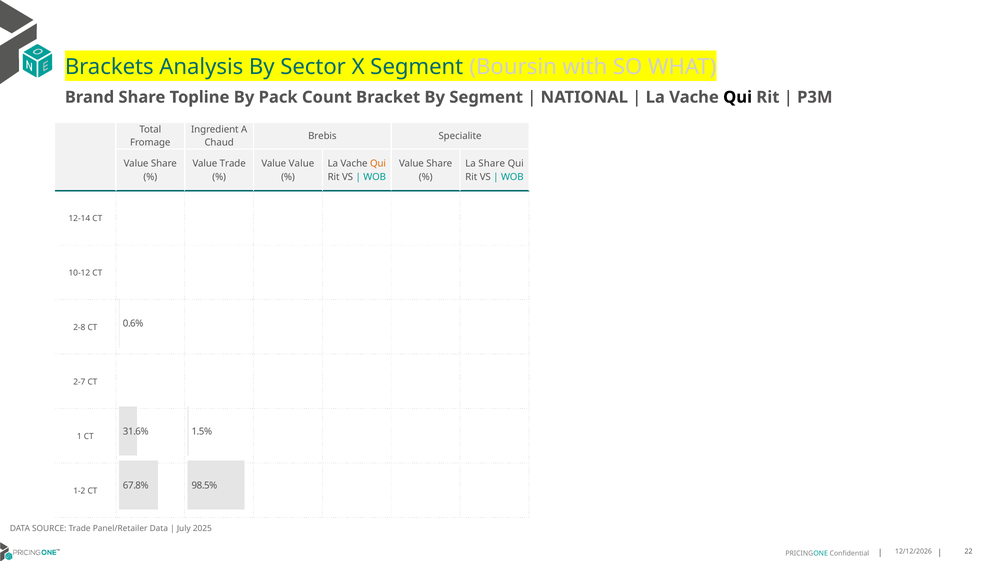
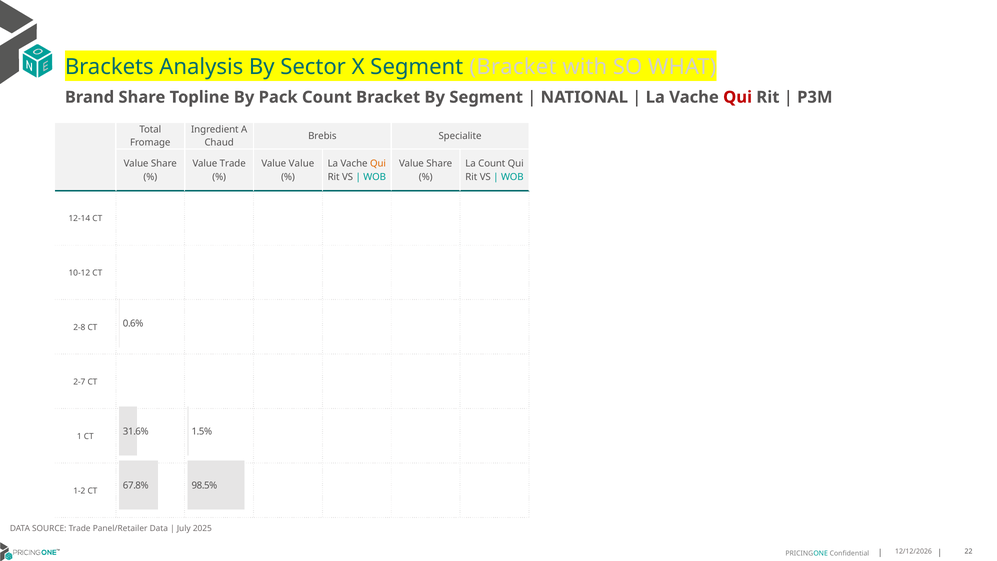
Segment Boursin: Boursin -> Bracket
Qui at (738, 97) colour: black -> red
La Share: Share -> Count
